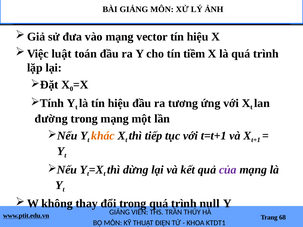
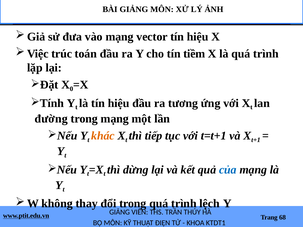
luật: luật -> trúc
của colour: purple -> blue
null: null -> lệch
